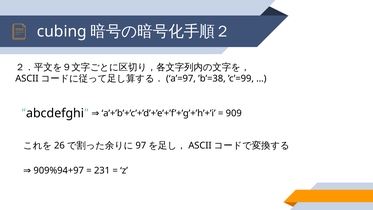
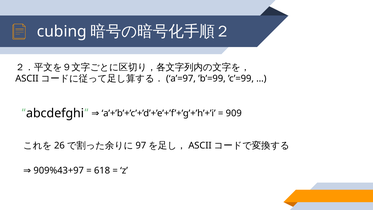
’b’=38: ’b’=38 -> ’b’=99
909%94+97: 909%94+97 -> 909%43+97
231: 231 -> 618
